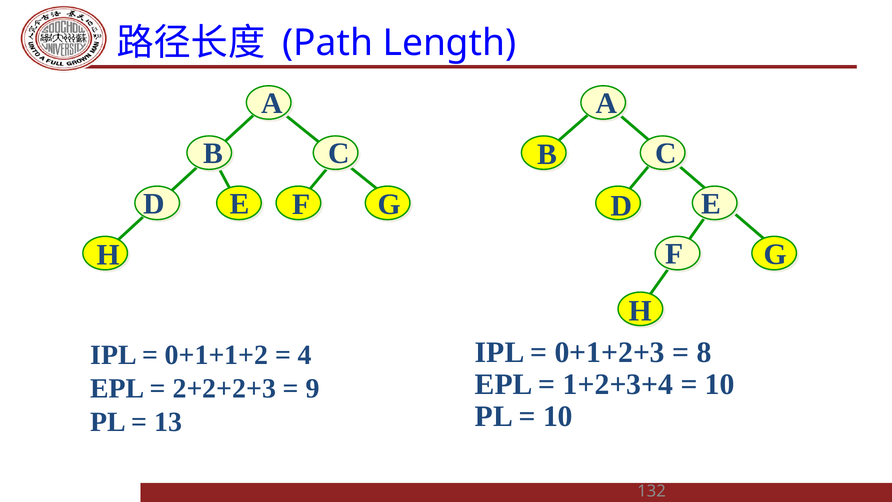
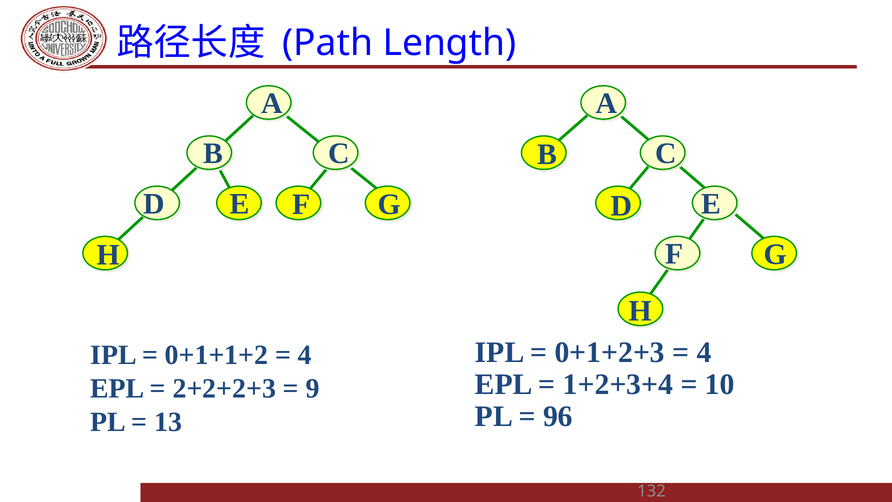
8 at (704, 352): 8 -> 4
10 at (558, 416): 10 -> 96
